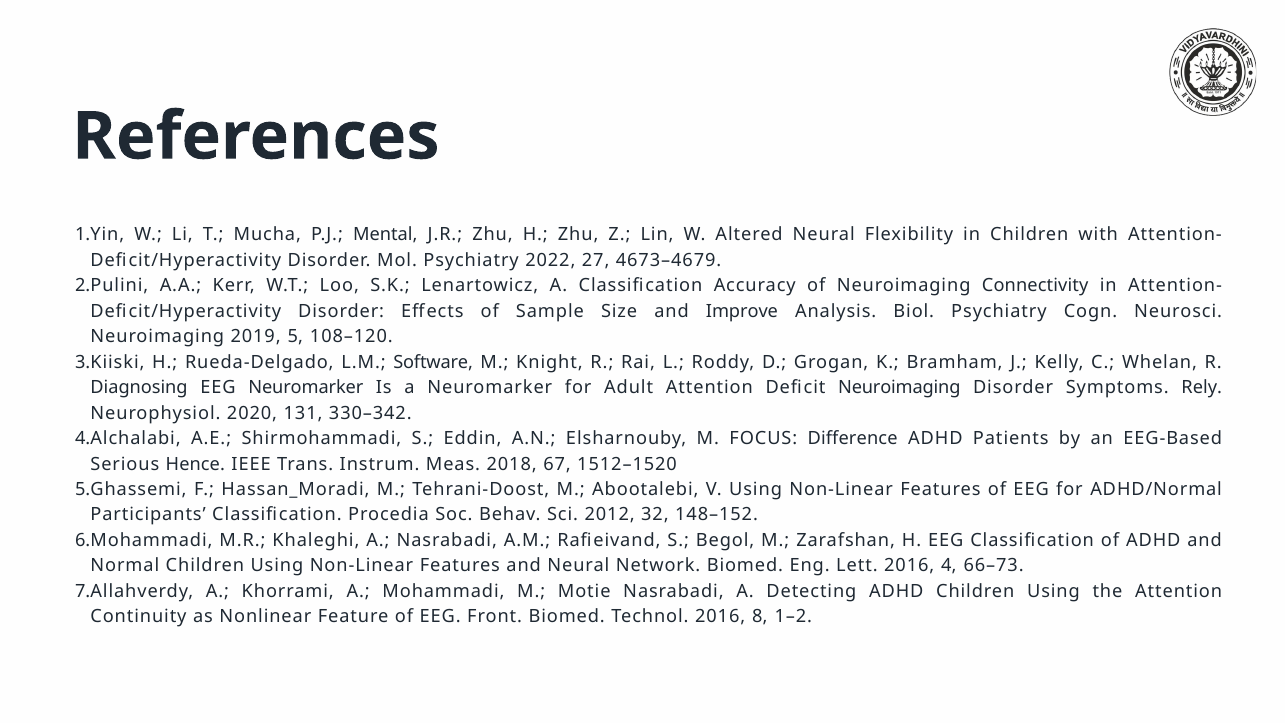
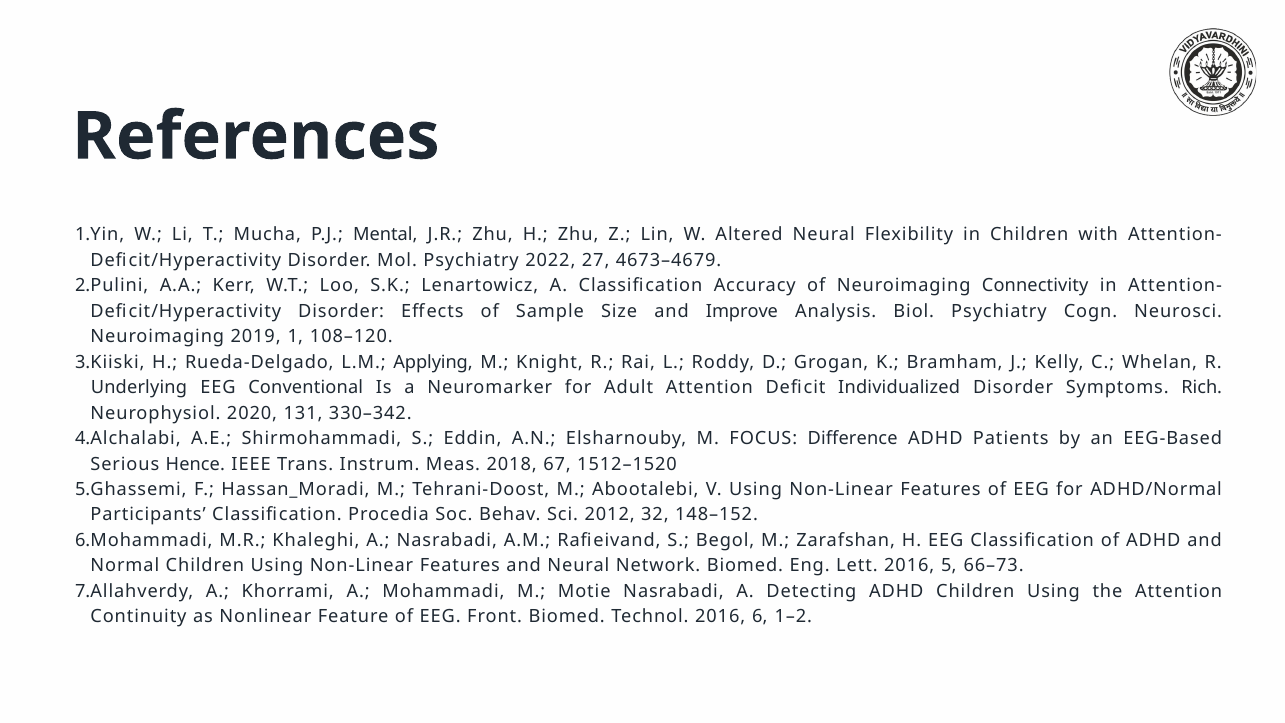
5: 5 -> 1
Software: Software -> Applying
Diagnosing: Diagnosing -> Underlying
EEG Neuromarker: Neuromarker -> Conventional
Deficit Neuroimaging: Neuroimaging -> Individualized
Rely: Rely -> Rich
4: 4 -> 5
8: 8 -> 6
